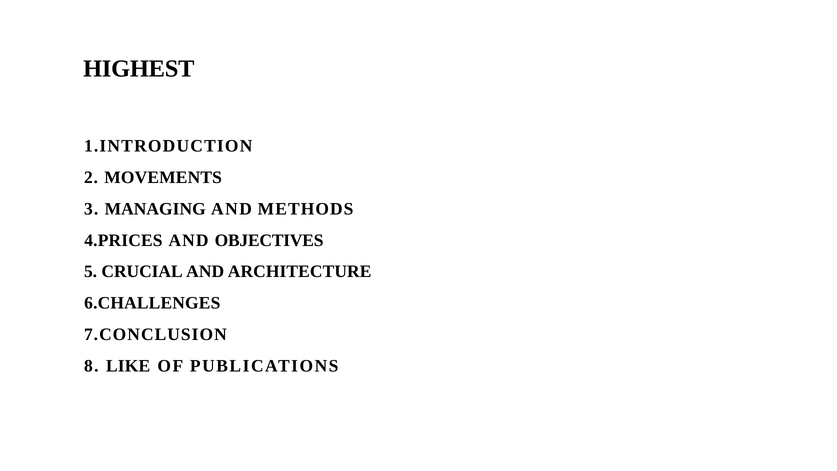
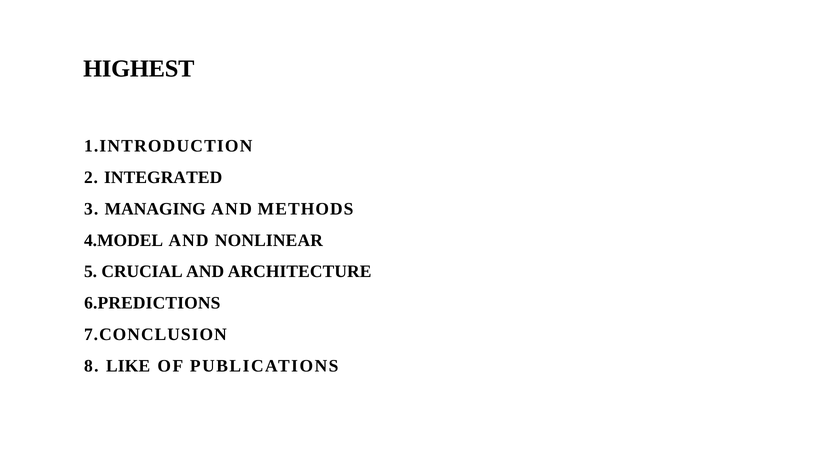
MOVEMENTS: MOVEMENTS -> INTEGRATED
4.PRICES: 4.PRICES -> 4.MODEL
OBJECTIVES: OBJECTIVES -> NONLINEAR
6.CHALLENGES: 6.CHALLENGES -> 6.PREDICTIONS
